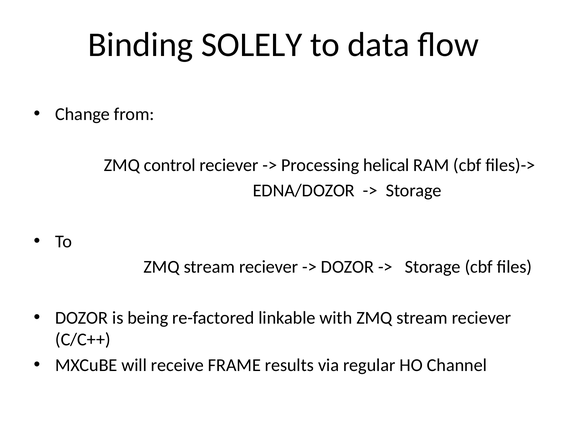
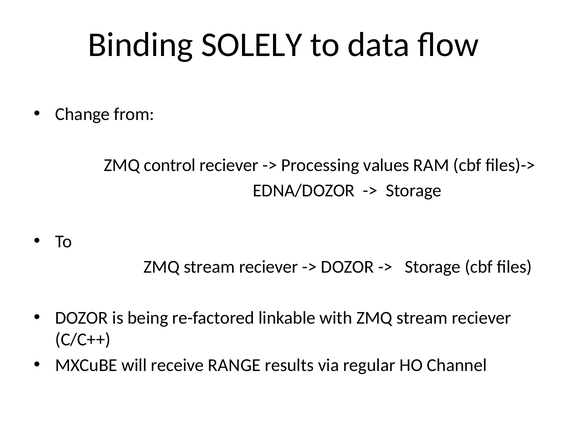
helical: helical -> values
FRAME: FRAME -> RANGE
